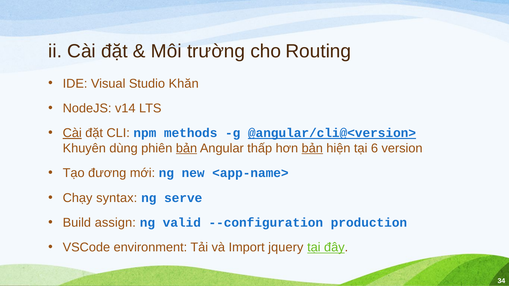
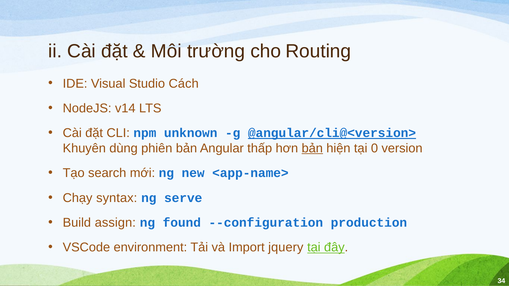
Khăn: Khăn -> Cách
Cài at (72, 133) underline: present -> none
methods: methods -> unknown
bản at (186, 148) underline: present -> none
6: 6 -> 0
đương: đương -> search
valid: valid -> found
